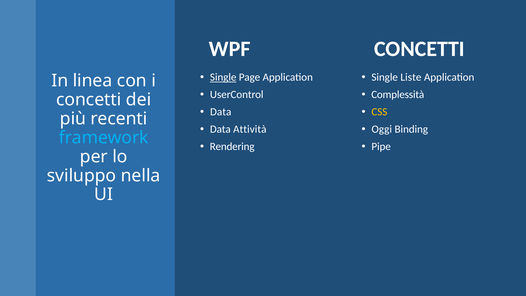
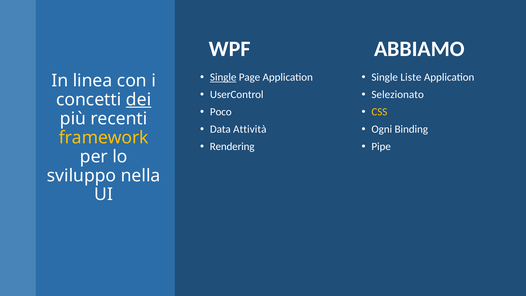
WPF CONCETTI: CONCETTI -> ABBIAMO
Complessità: Complessità -> Selezionato
dei underline: none -> present
Data at (221, 112): Data -> Poco
Oggi: Oggi -> Ogni
framework colour: light blue -> yellow
